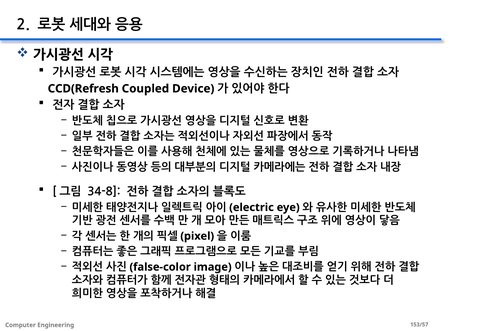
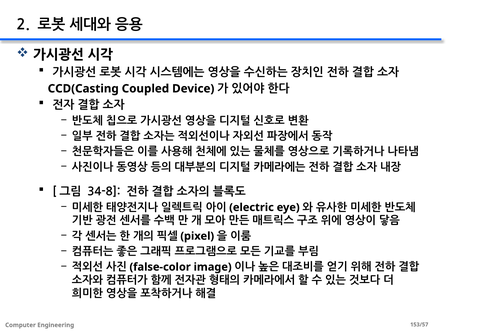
CCD(Refresh: CCD(Refresh -> CCD(Casting
